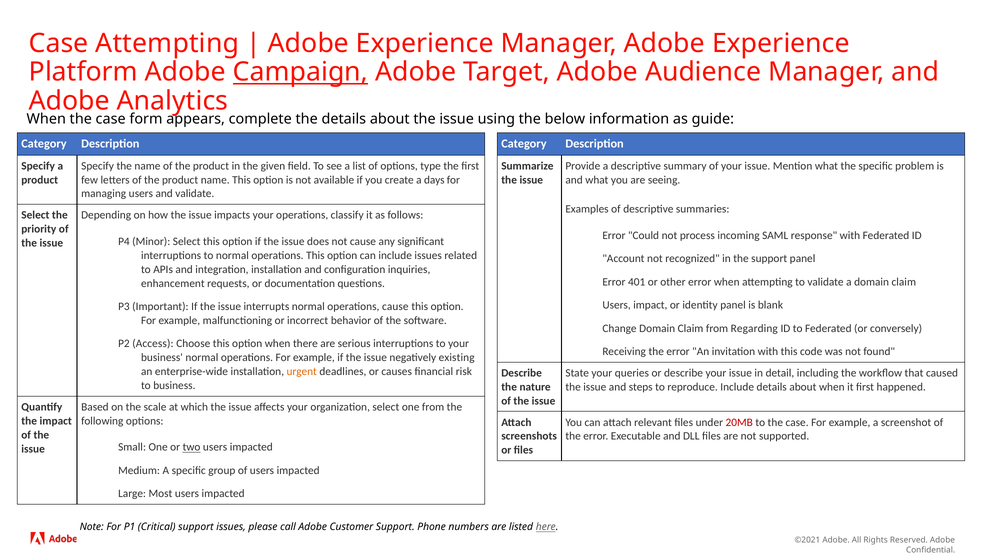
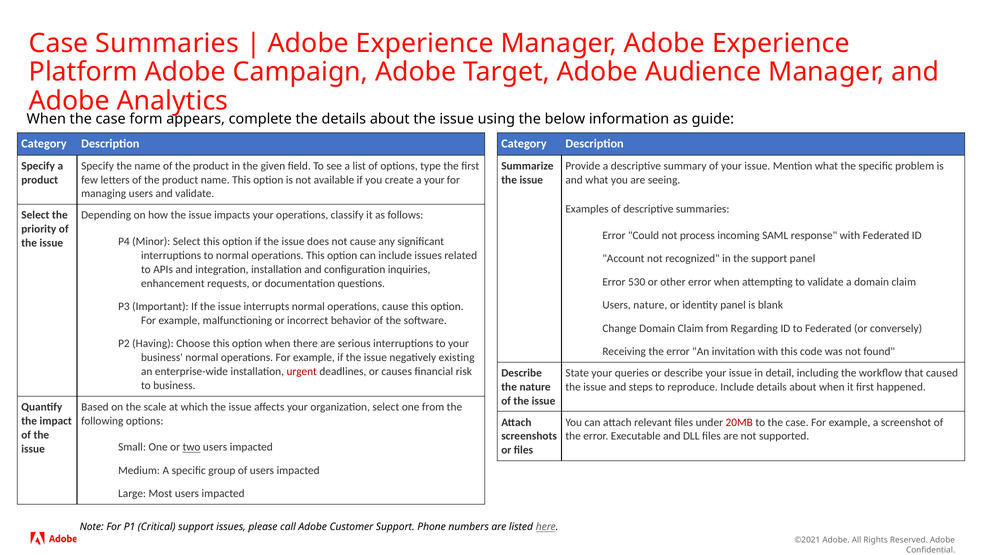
Case Attempting: Attempting -> Summaries
Campaign underline: present -> none
a days: days -> your
401: 401 -> 530
Users impact: impact -> nature
Access: Access -> Having
urgent colour: orange -> red
